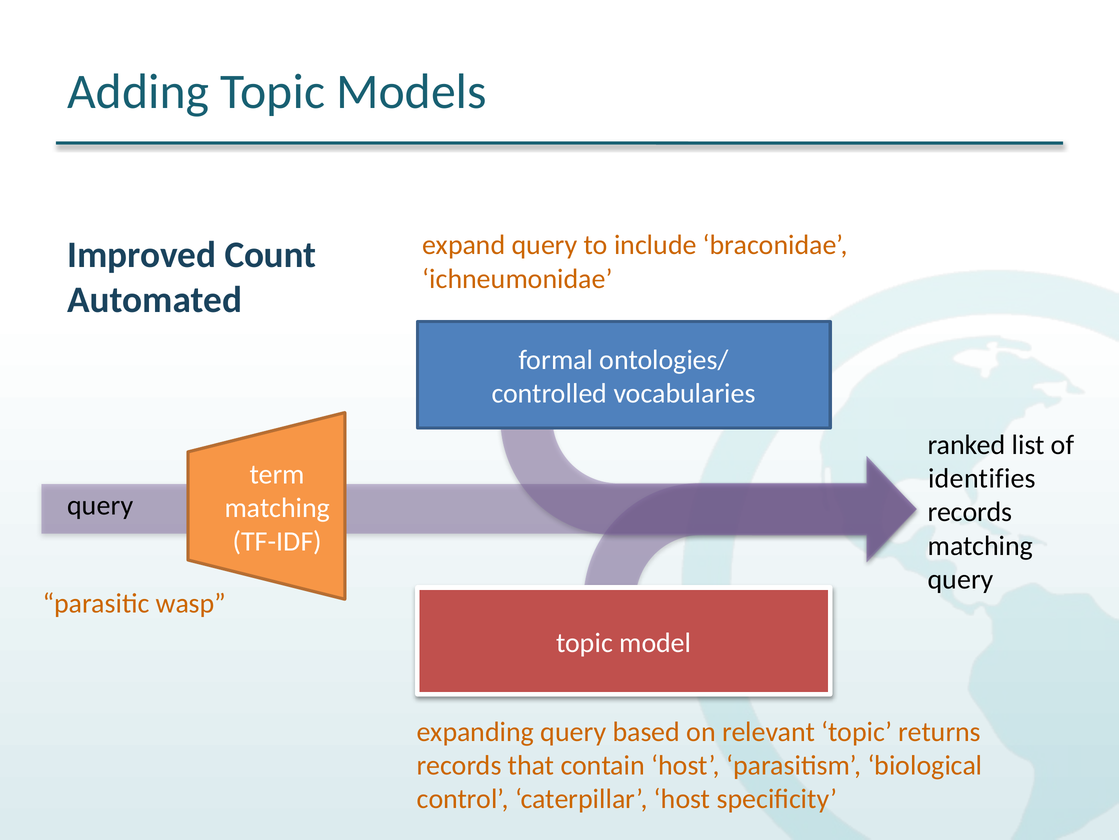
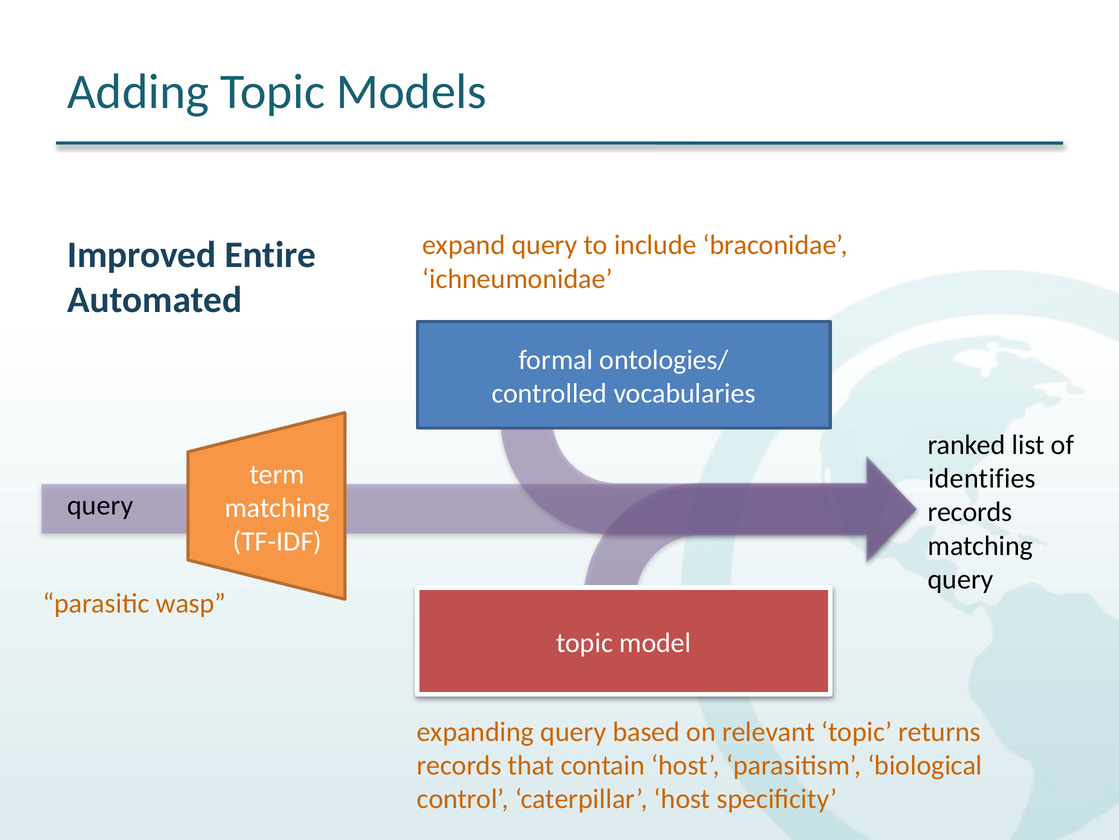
Count: Count -> Entire
